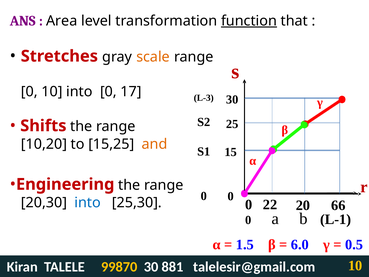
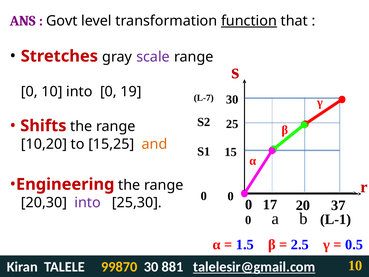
Area: Area -> Govt
scale colour: orange -> purple
17: 17 -> 19
L-3: L-3 -> L-7
22: 22 -> 17
into at (88, 202) colour: blue -> purple
66: 66 -> 37
6.0: 6.0 -> 2.5
talelesir@gmail.com underline: none -> present
